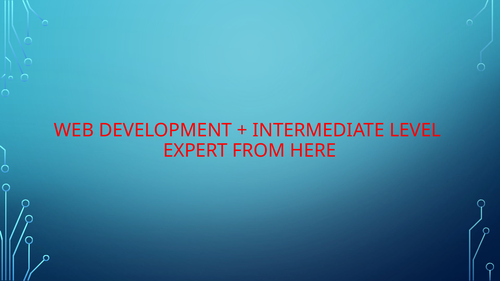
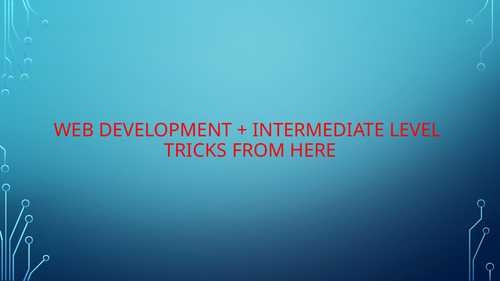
EXPERT: EXPERT -> TRICKS
